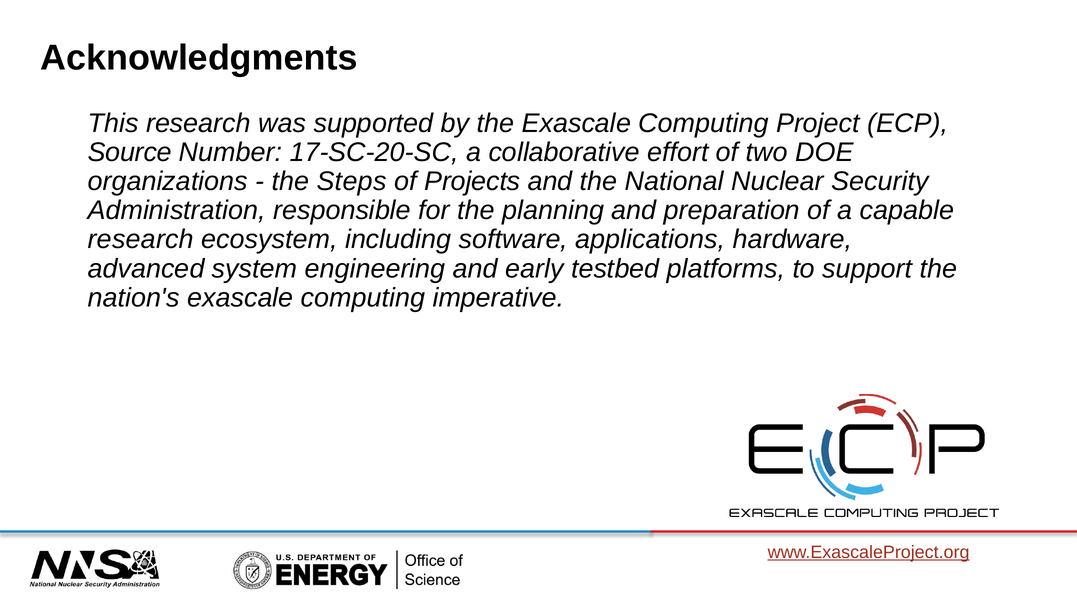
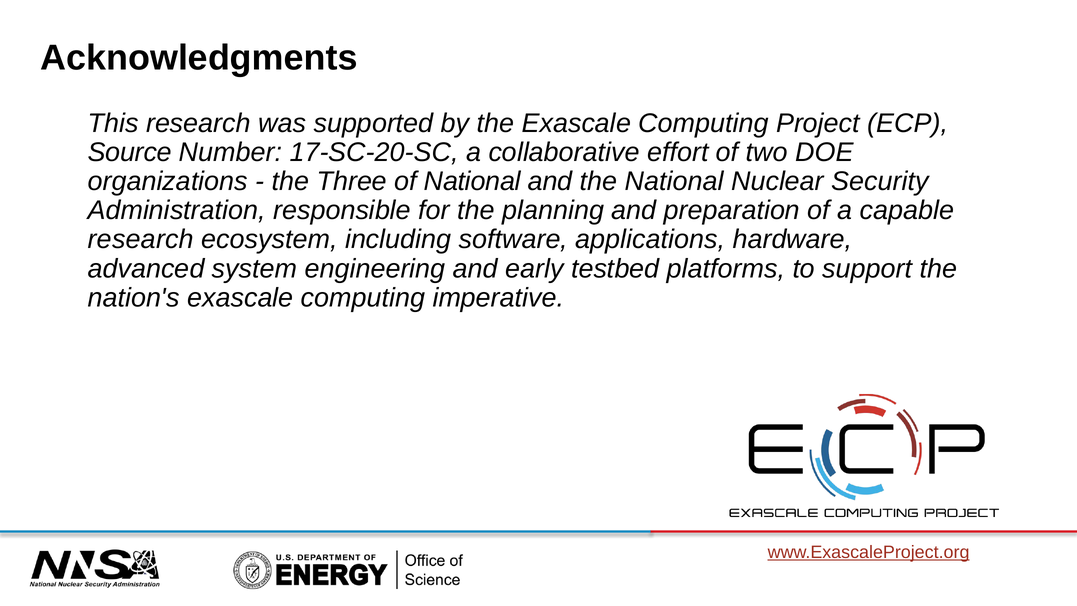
Steps: Steps -> Three
of Projects: Projects -> National
